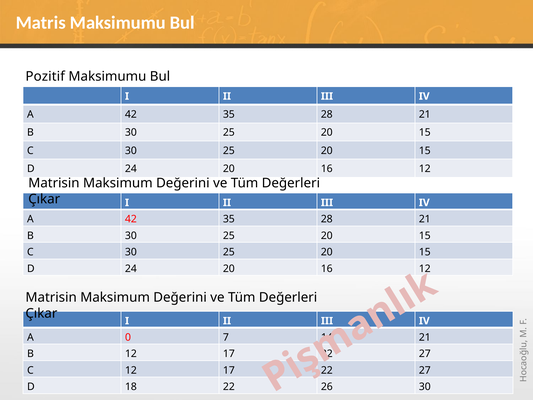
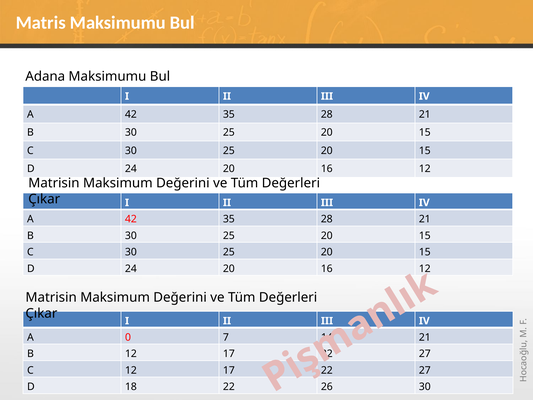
Pozitif: Pozitif -> Adana
